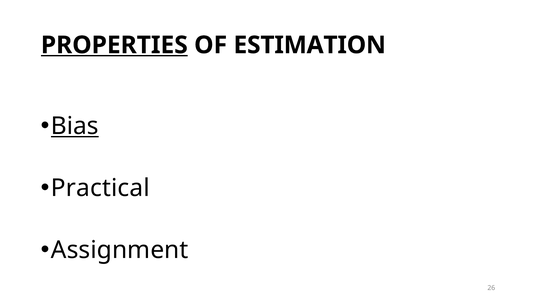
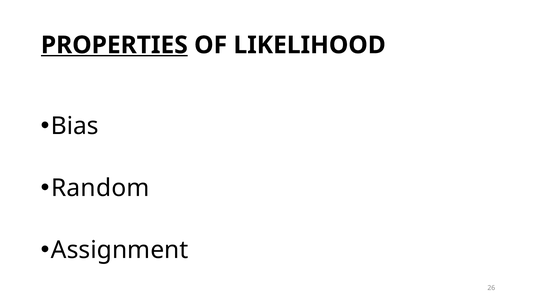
ESTIMATION: ESTIMATION -> LIKELIHOOD
Bias underline: present -> none
Practical: Practical -> Random
